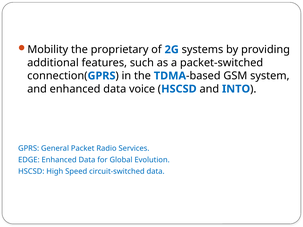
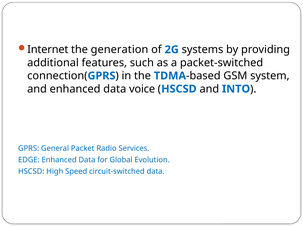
Mobility: Mobility -> Internet
proprietary: proprietary -> generation
